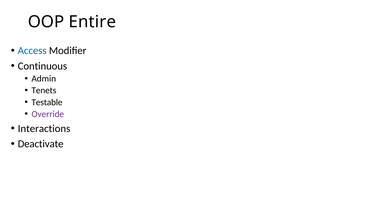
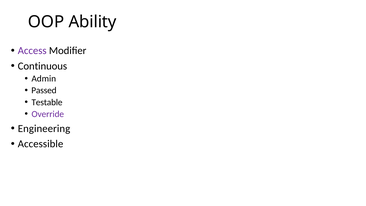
Entire: Entire -> Ability
Access colour: blue -> purple
Tenets: Tenets -> Passed
Interactions: Interactions -> Engineering
Deactivate: Deactivate -> Accessible
